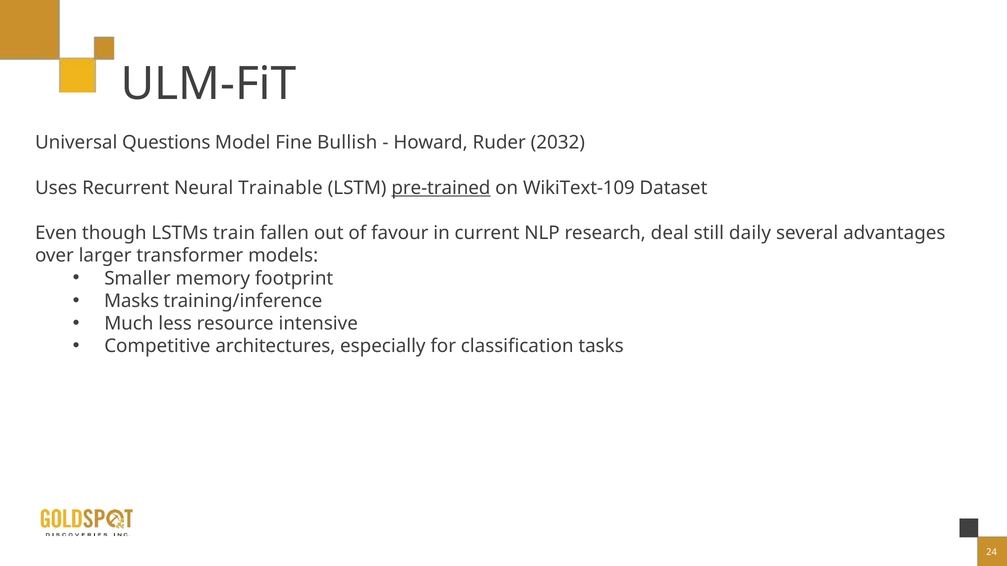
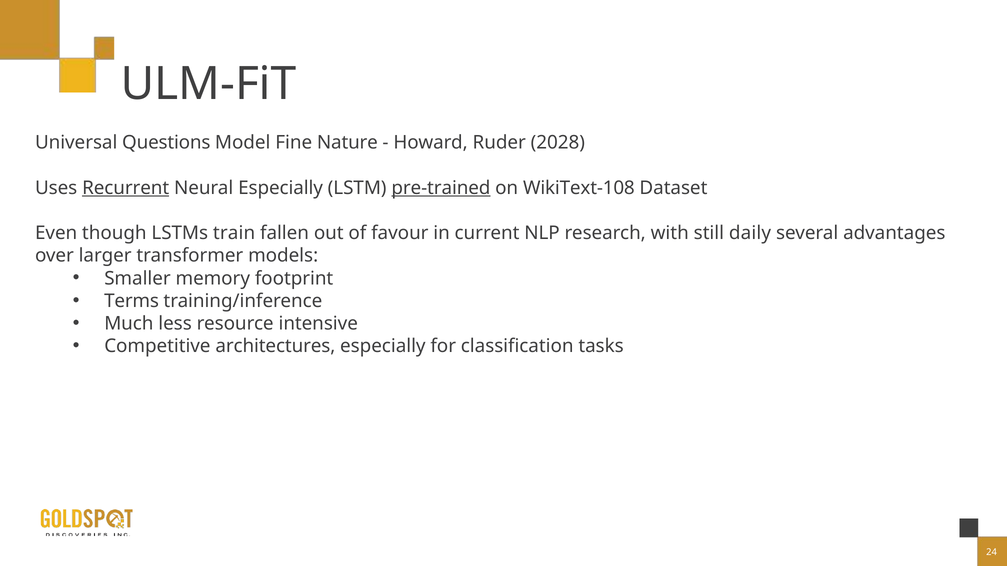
Bullish: Bullish -> Nature
2032: 2032 -> 2028
Recurrent underline: none -> present
Neural Trainable: Trainable -> Especially
WikiText-109: WikiText-109 -> WikiText-108
deal: deal -> with
Masks: Masks -> Terms
